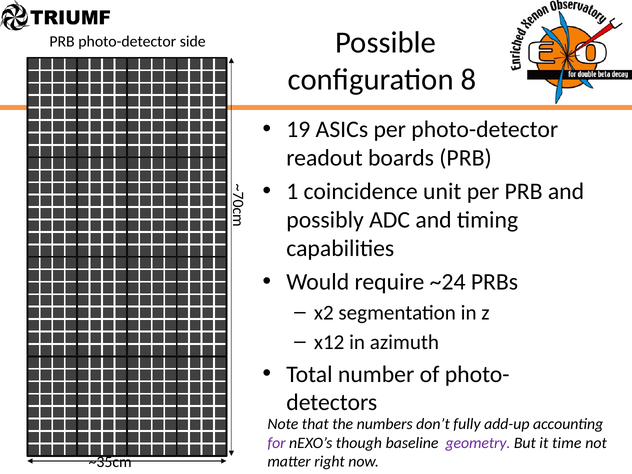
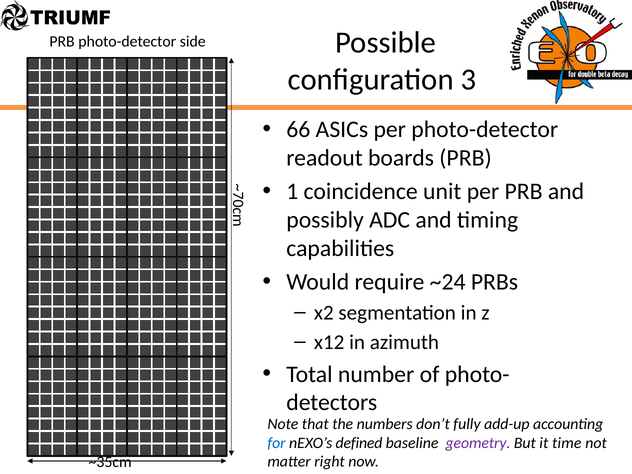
8: 8 -> 3
19: 19 -> 66
for colour: purple -> blue
though: though -> defined
